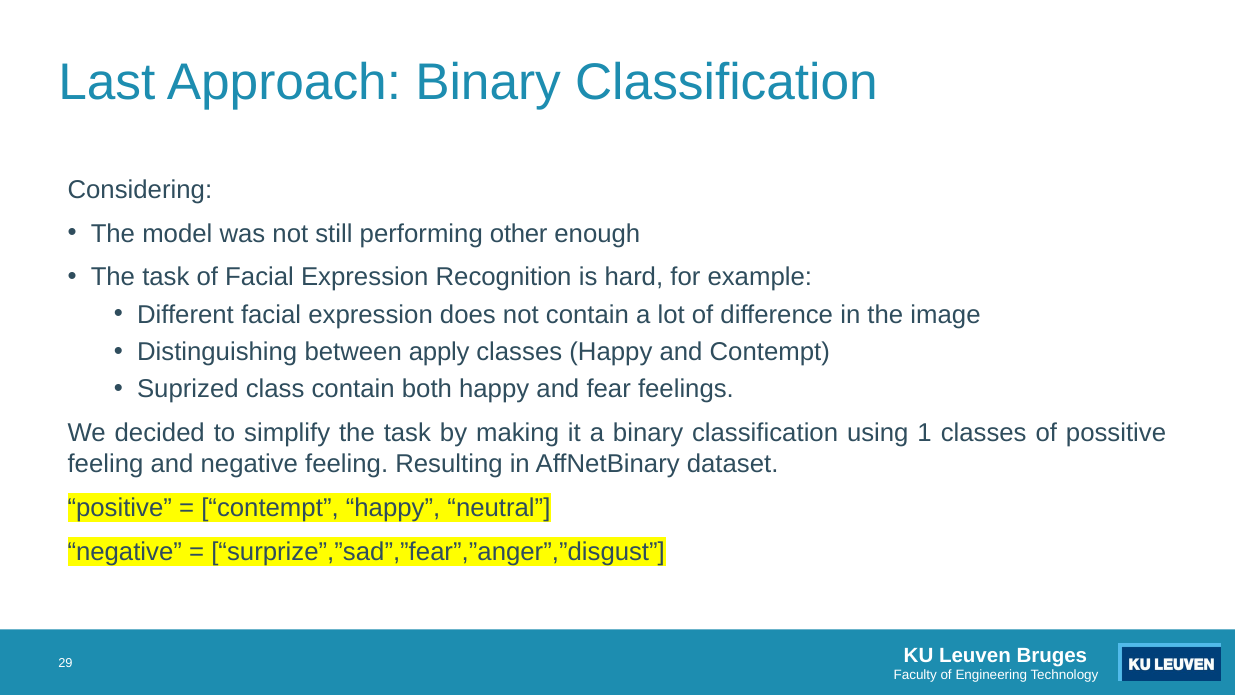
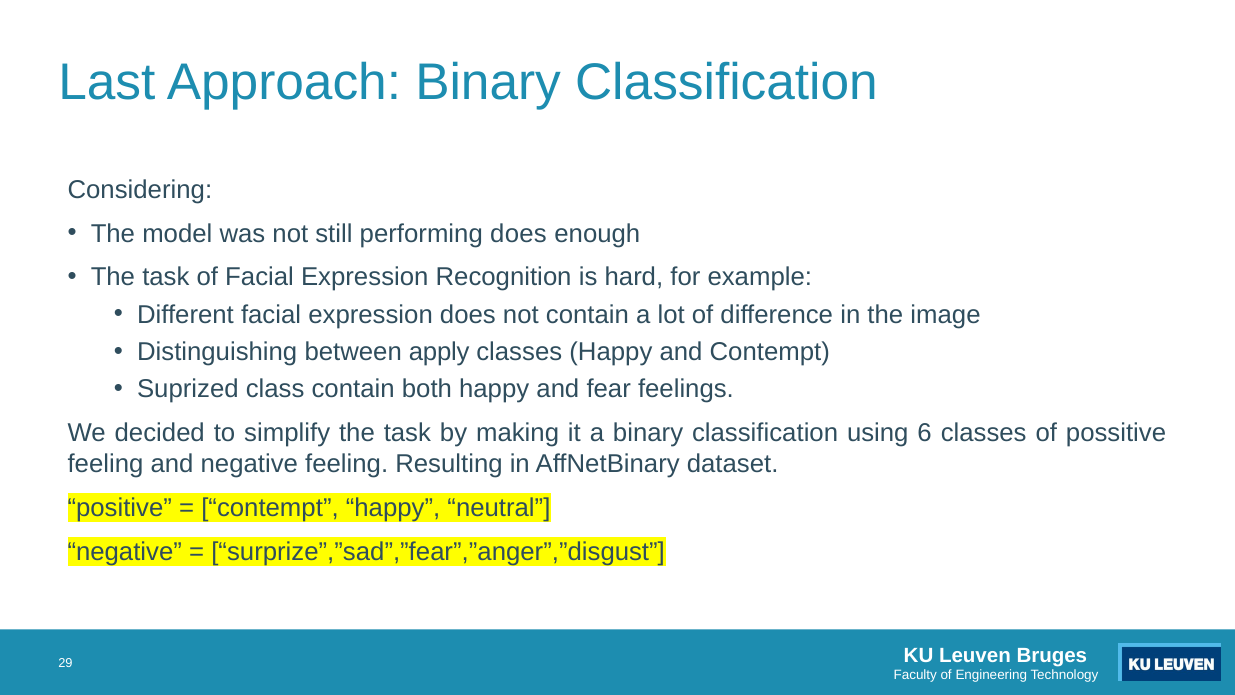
performing other: other -> does
1: 1 -> 6
